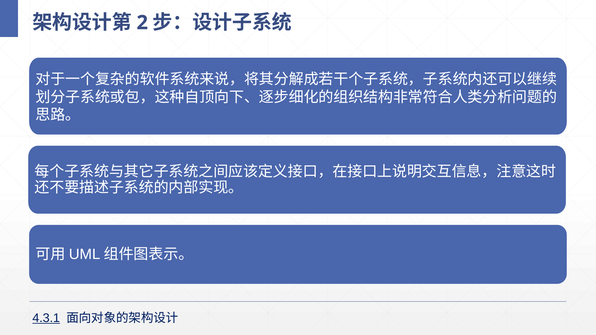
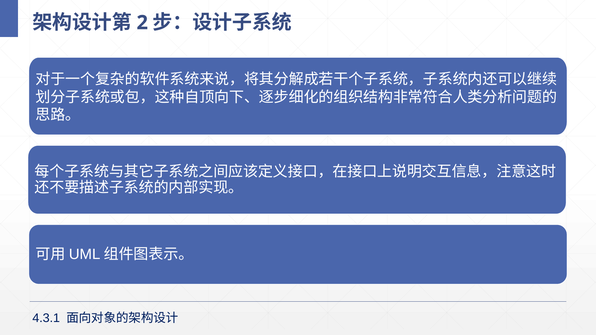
4.3.1 underline: present -> none
